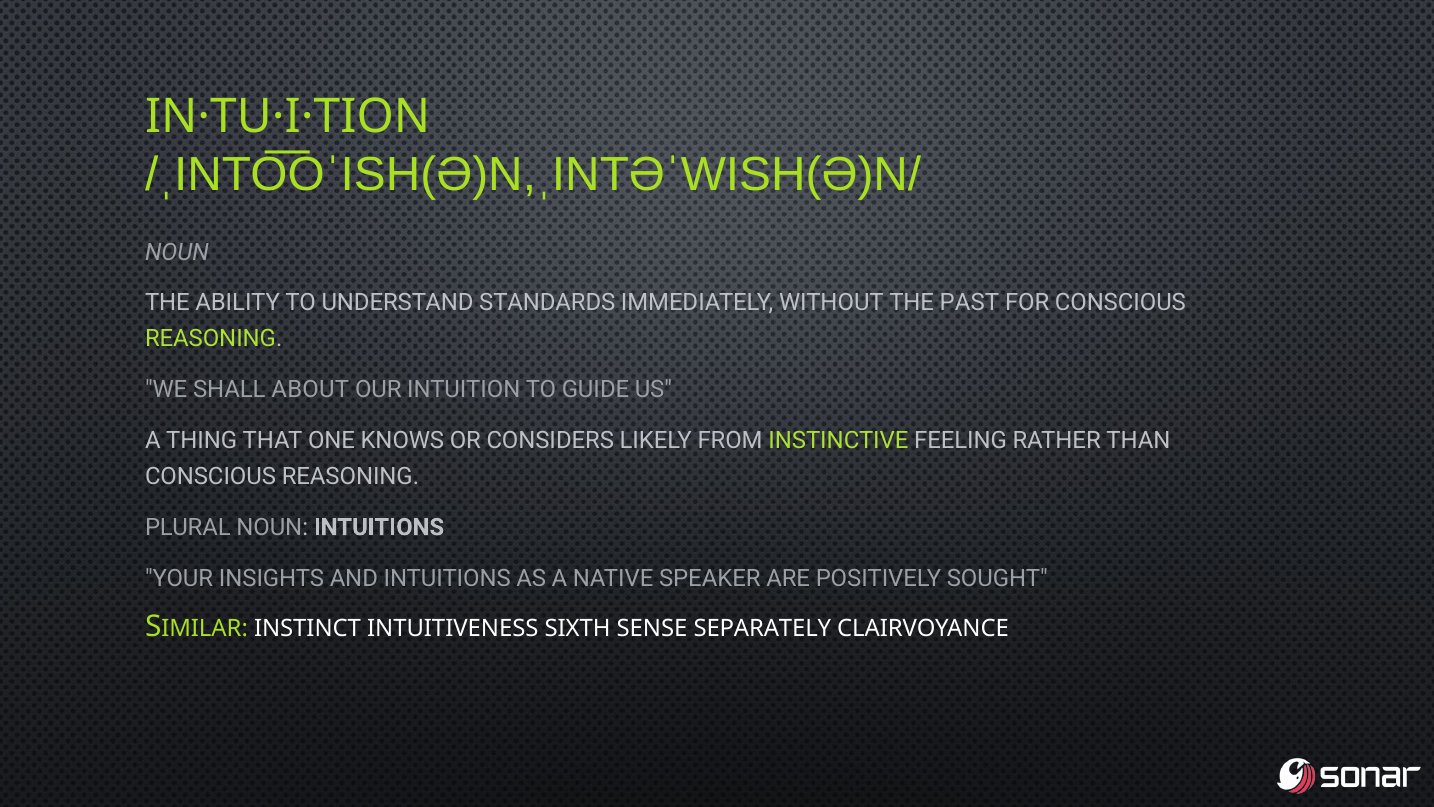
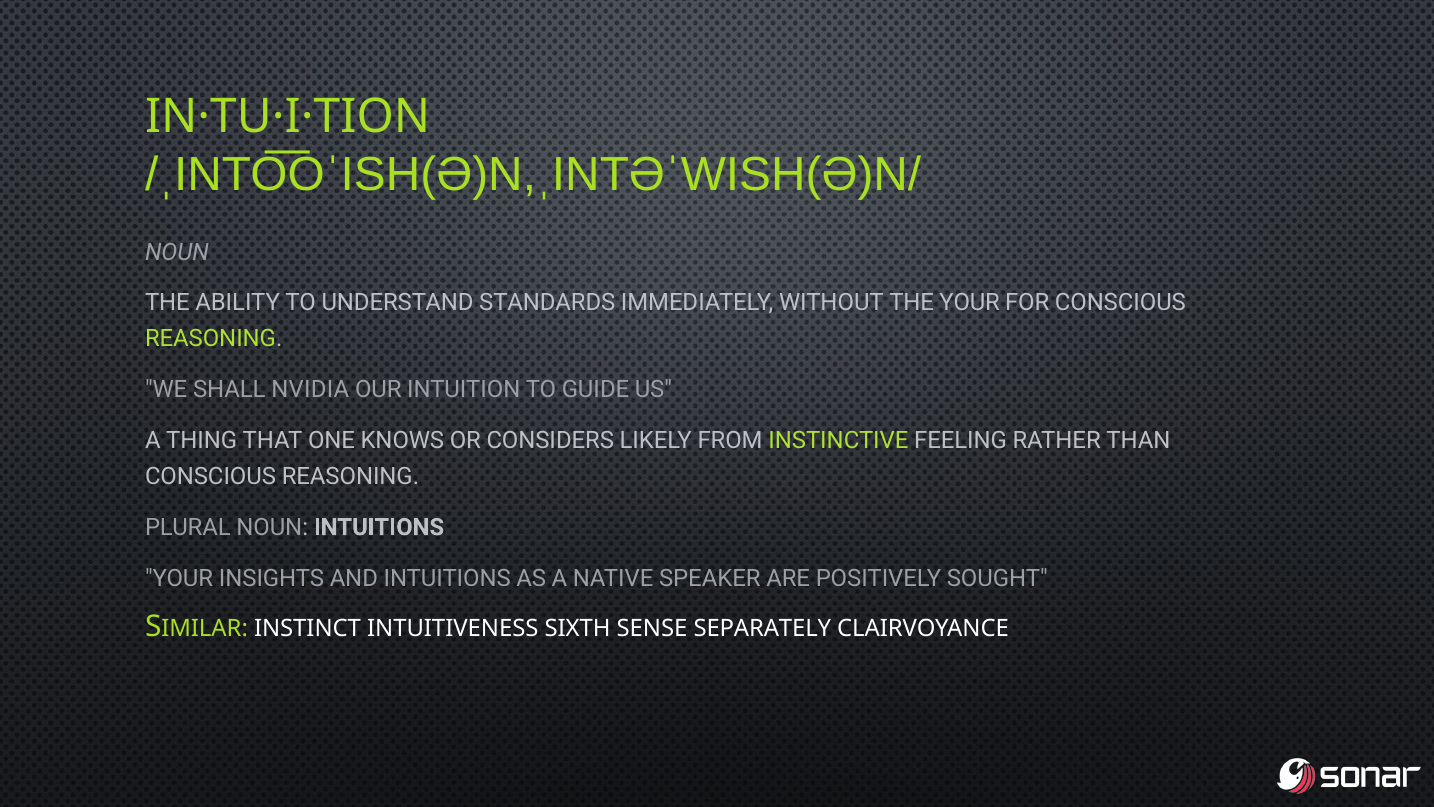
THE PAST: PAST -> YOUR
ABOUT: ABOUT -> NVIDIA
